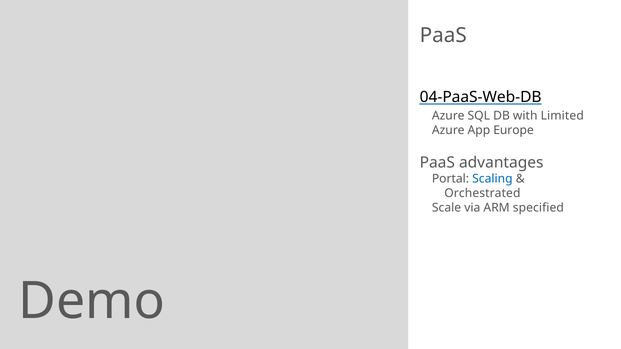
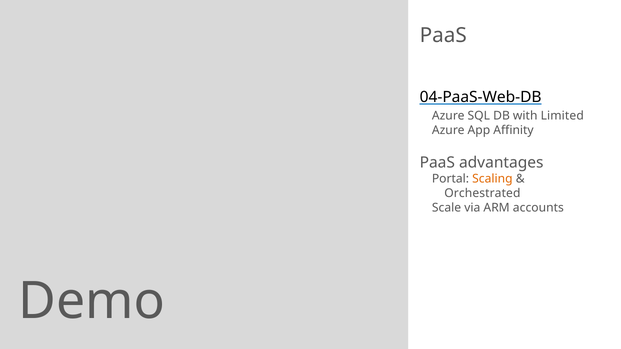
Europe: Europe -> Affinity
Scaling colour: blue -> orange
specified: specified -> accounts
